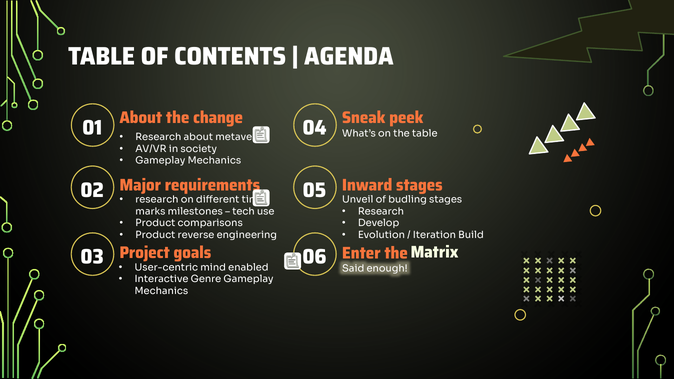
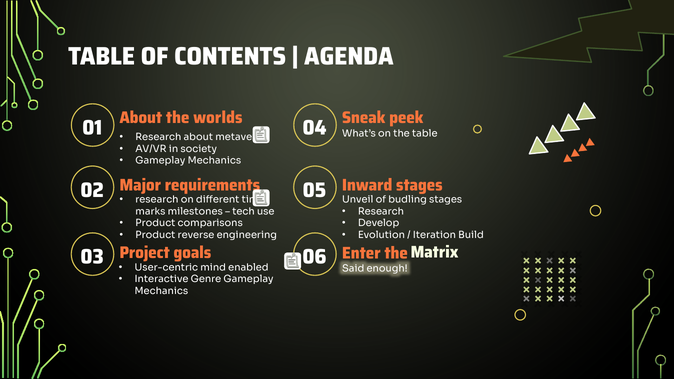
change: change -> worlds
